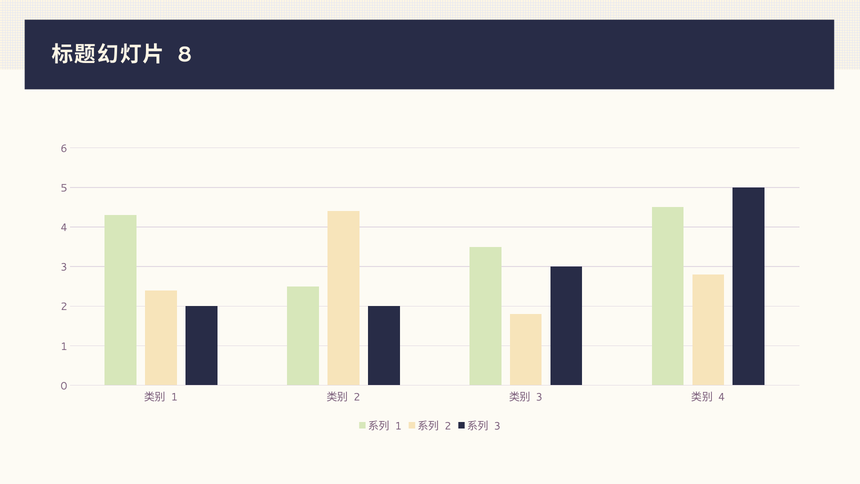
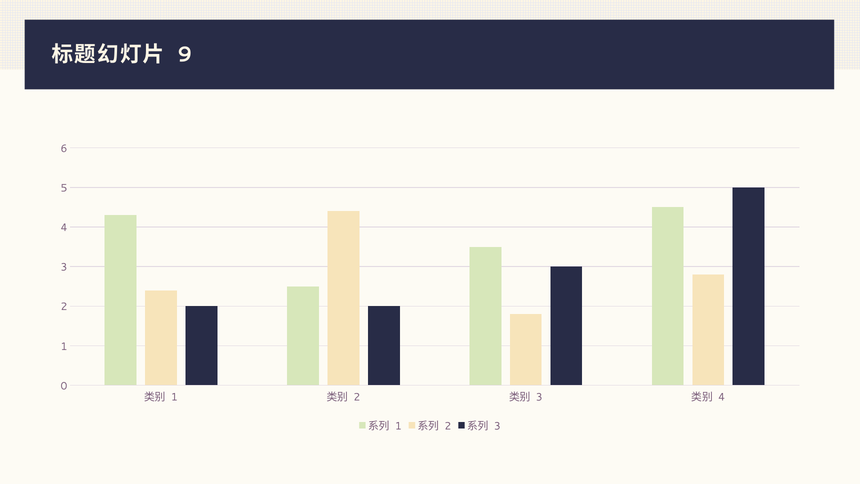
8: 8 -> 9
